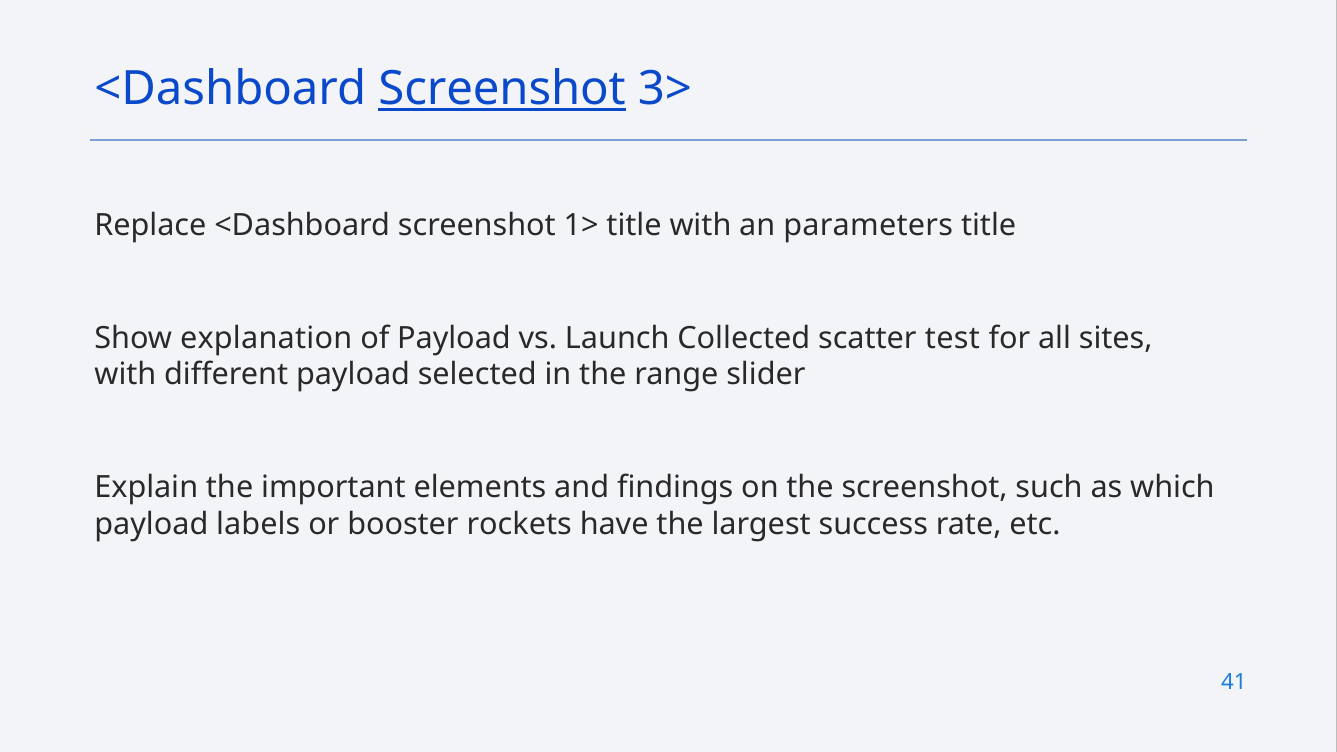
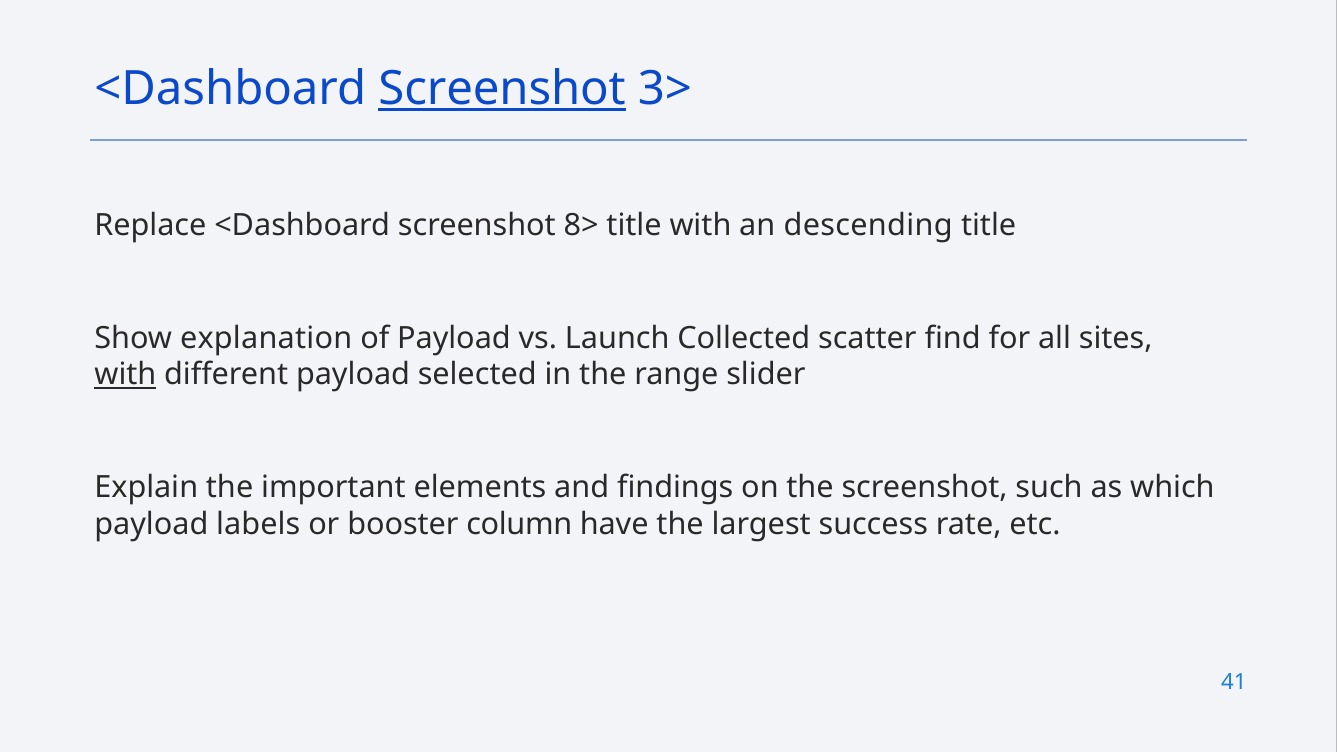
1>: 1> -> 8>
parameters: parameters -> descending
test: test -> find
with at (125, 375) underline: none -> present
rockets: rockets -> column
